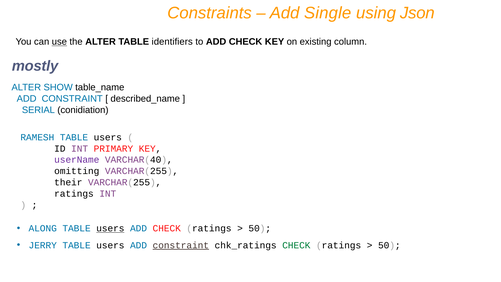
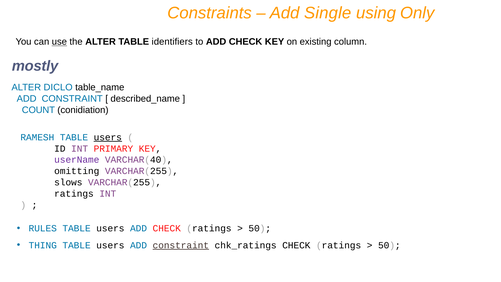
Json: Json -> Only
SHOW: SHOW -> DICLO
SERIAL: SERIAL -> COUNT
users at (108, 137) underline: none -> present
their: their -> slows
ALONG: ALONG -> RULES
users at (110, 228) underline: present -> none
JERRY: JERRY -> THING
CHECK at (296, 245) colour: green -> black
